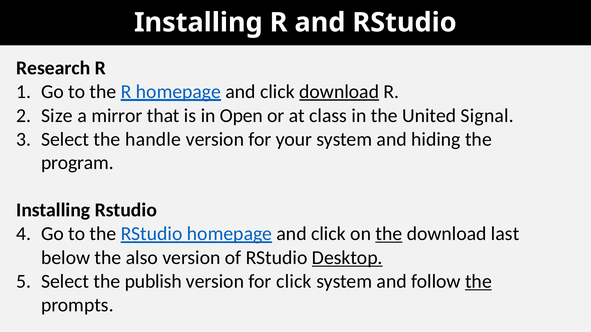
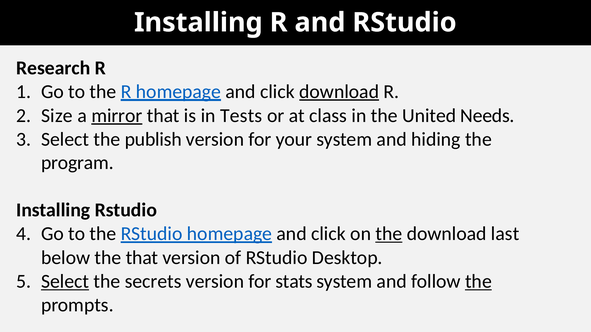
mirror underline: none -> present
Open: Open -> Tests
Signal: Signal -> Needs
handle: handle -> publish
the also: also -> that
Desktop underline: present -> none
Select at (65, 282) underline: none -> present
publish: publish -> secrets
for click: click -> stats
